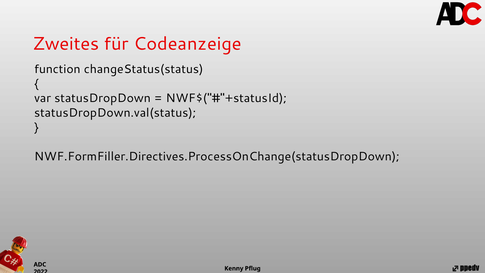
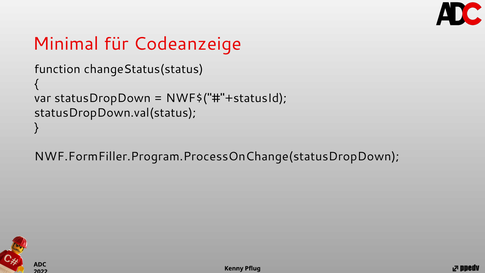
Zweites: Zweites -> Minimal
NWF.FormFiller.Directives.ProcessOnChange(statusDropDown: NWF.FormFiller.Directives.ProcessOnChange(statusDropDown -> NWF.FormFiller.Program.ProcessOnChange(statusDropDown
